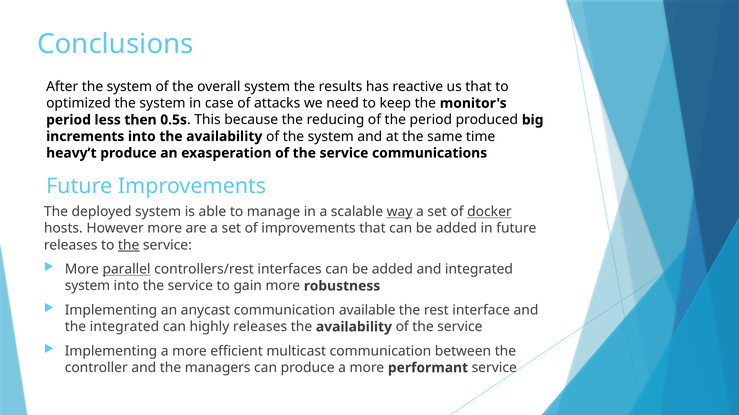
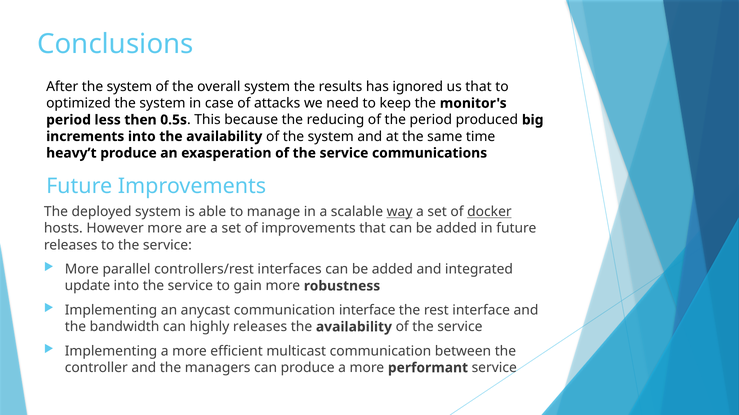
reactive: reactive -> ignored
the at (129, 245) underline: present -> none
parallel underline: present -> none
system at (87, 286): system -> update
communication available: available -> interface
the integrated: integrated -> bandwidth
